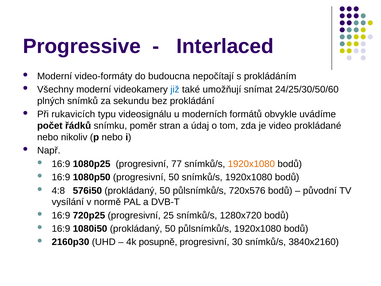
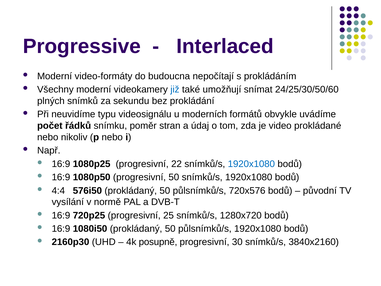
rukavicích: rukavicích -> neuvidíme
77: 77 -> 22
1920x1080 at (251, 164) colour: orange -> blue
4:8: 4:8 -> 4:4
